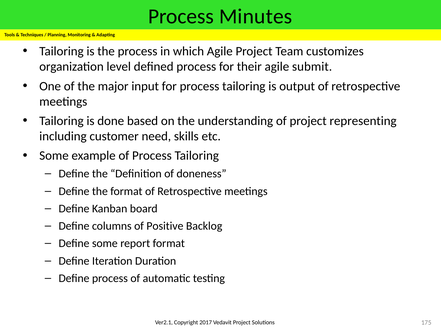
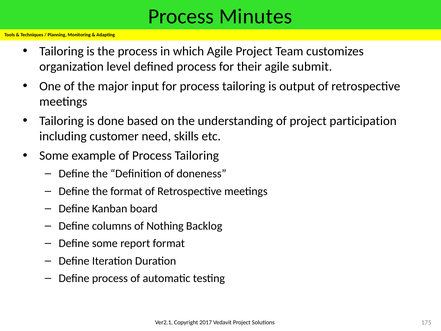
representing: representing -> participation
Positive: Positive -> Nothing
